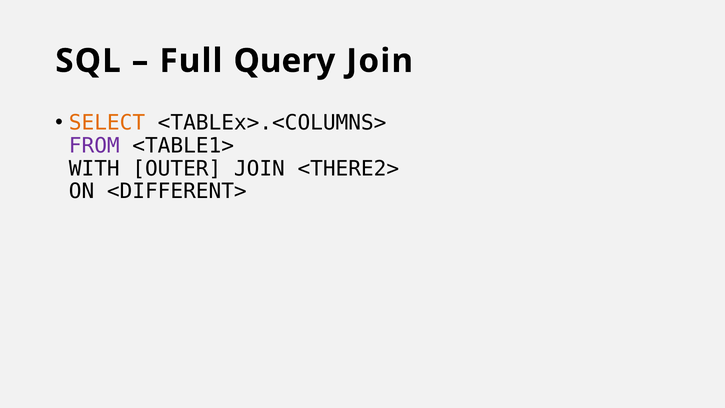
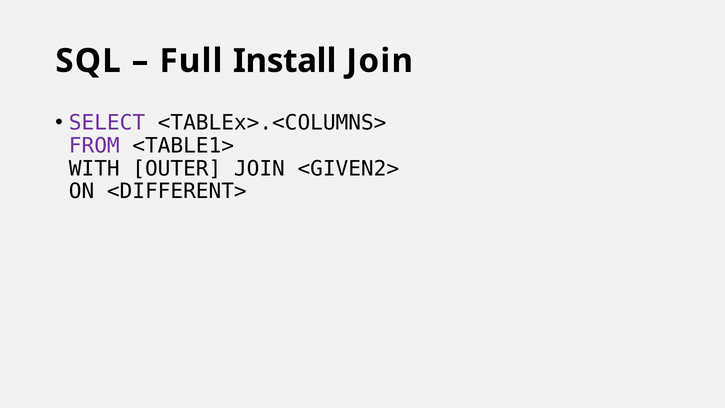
Query: Query -> Install
SELECT colour: orange -> purple
<THERE2>: <THERE2> -> <GIVEN2>
